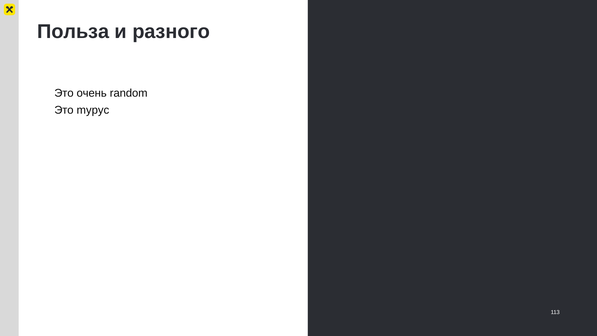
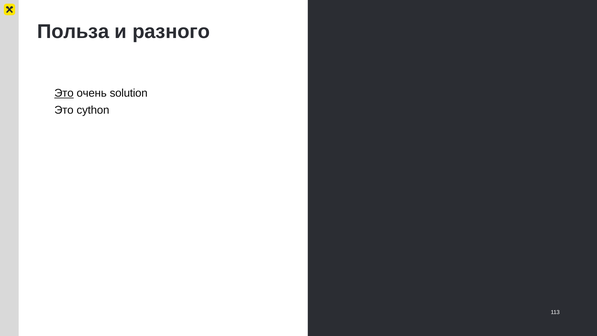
Это at (64, 93) underline: none -> present
random: random -> solution
mypyc: mypyc -> cython
